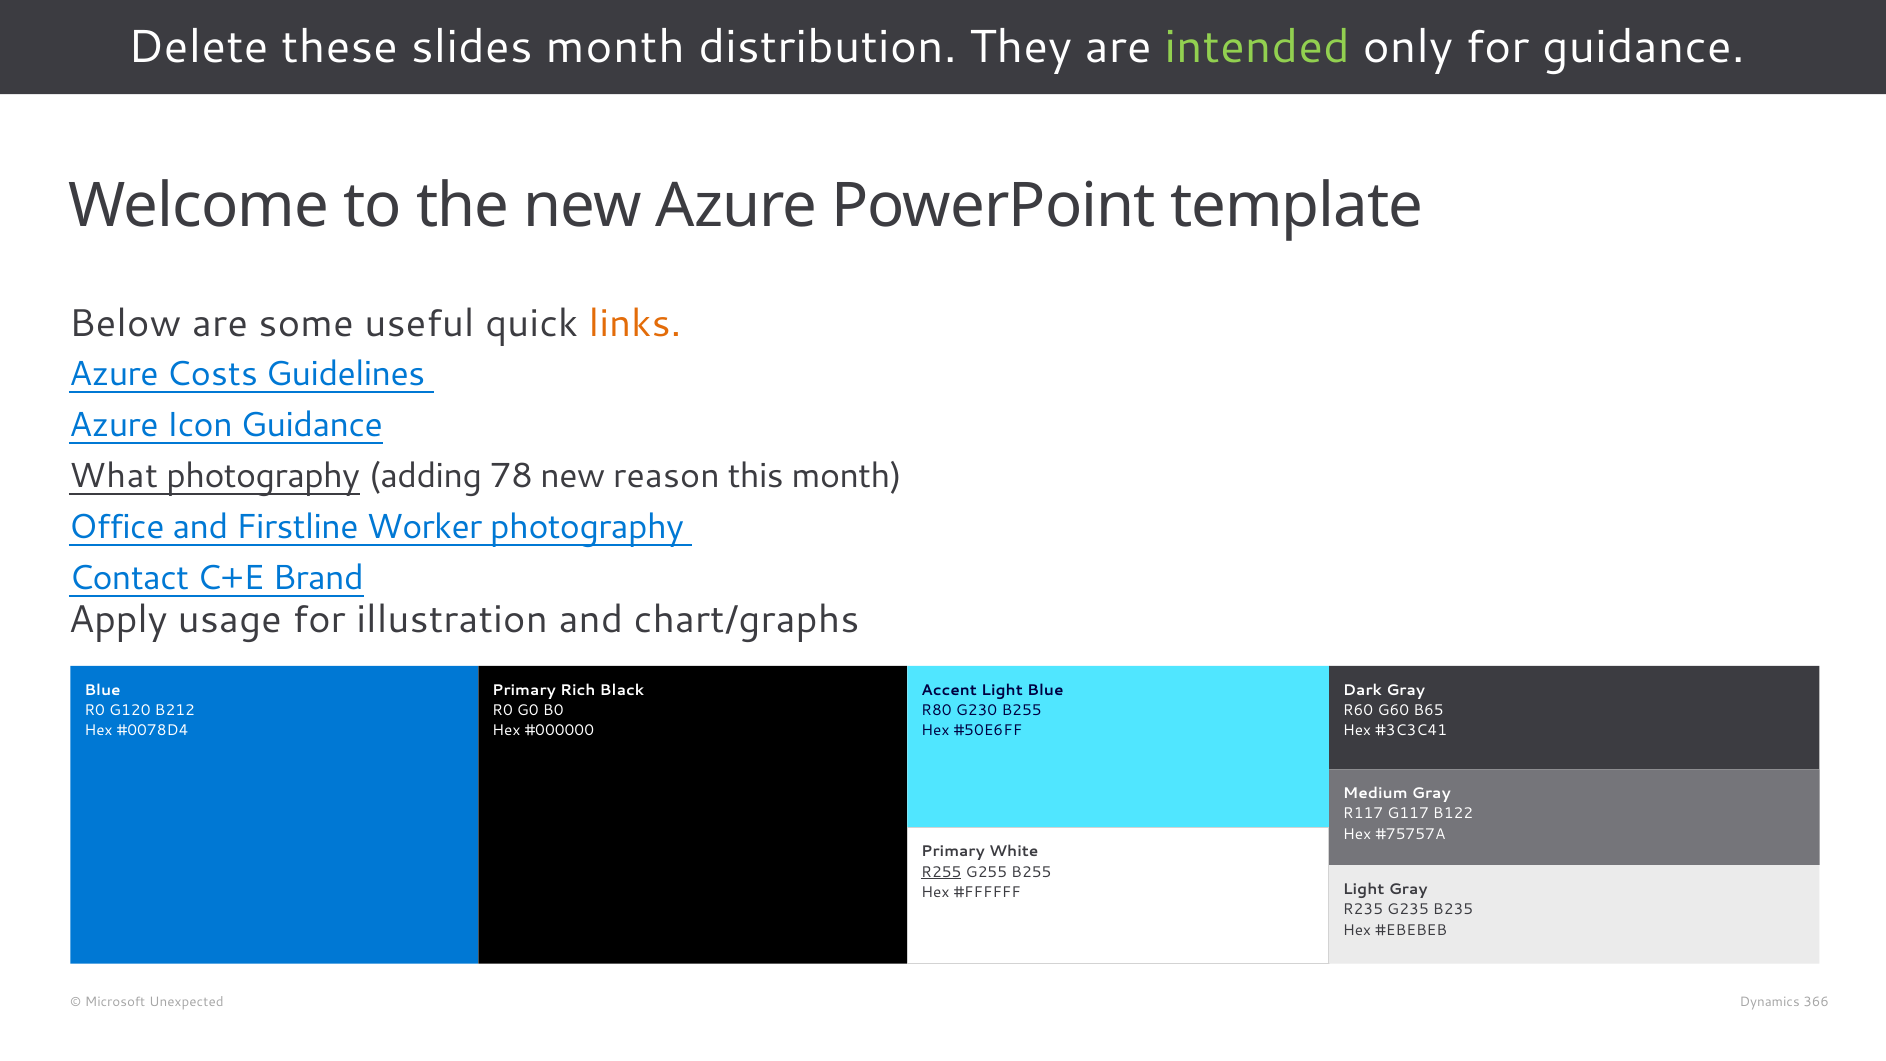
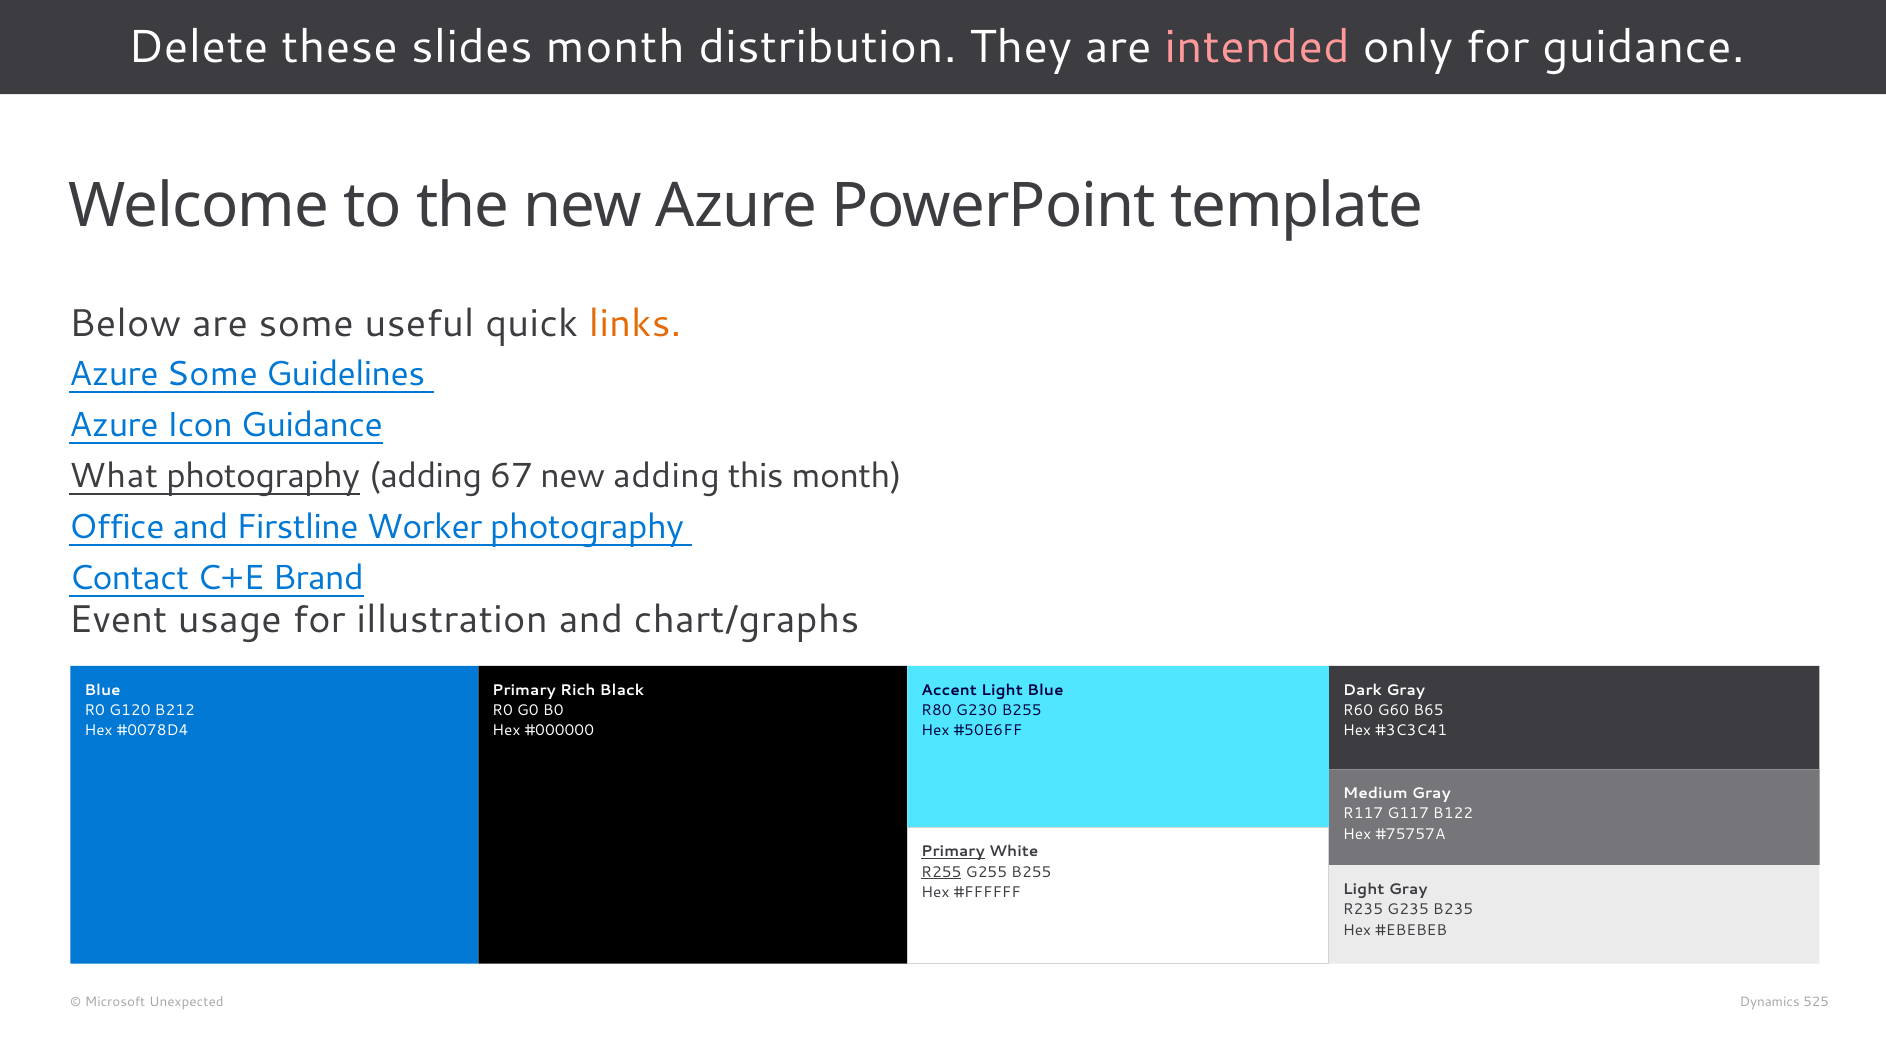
intended colour: light green -> pink
Azure Costs: Costs -> Some
78: 78 -> 67
new reason: reason -> adding
Apply: Apply -> Event
Primary at (953, 852) underline: none -> present
366: 366 -> 525
